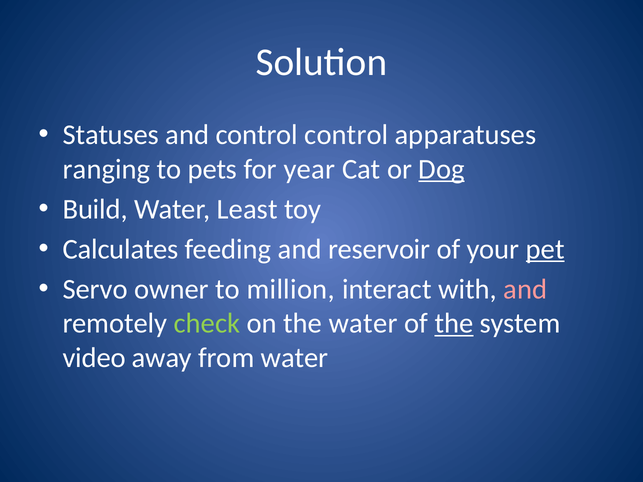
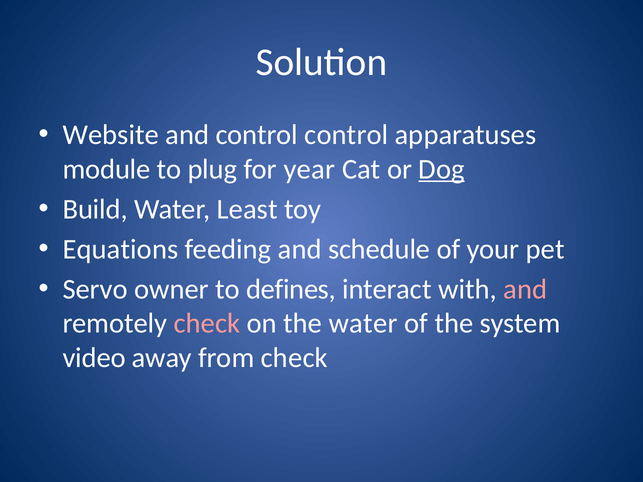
Statuses: Statuses -> Website
ranging: ranging -> module
pets: pets -> plug
Calculates: Calculates -> Equations
reservoir: reservoir -> schedule
pet underline: present -> none
million: million -> defines
check at (207, 324) colour: light green -> pink
the at (454, 324) underline: present -> none
from water: water -> check
